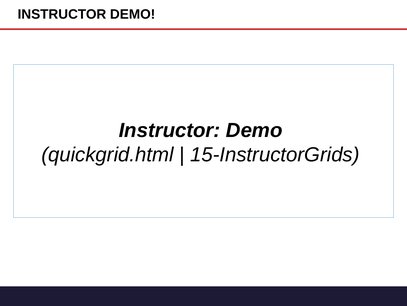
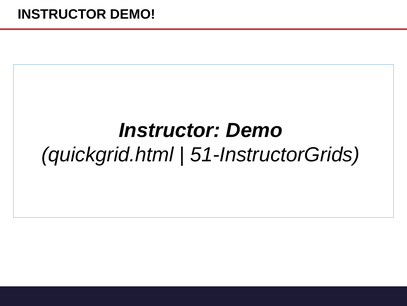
15-InstructorGrids: 15-InstructorGrids -> 51-InstructorGrids
